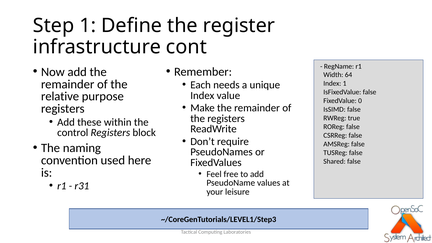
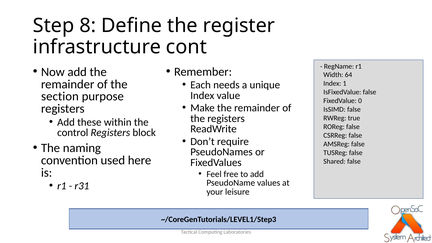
Step 1: 1 -> 8
relative: relative -> section
